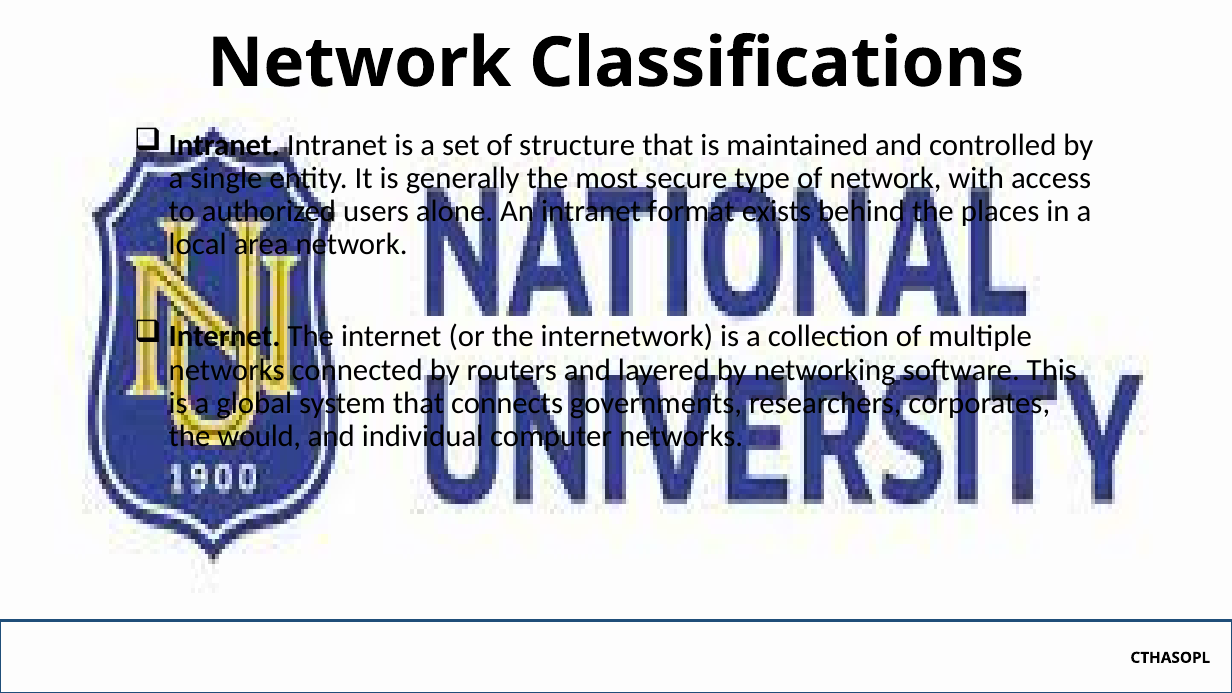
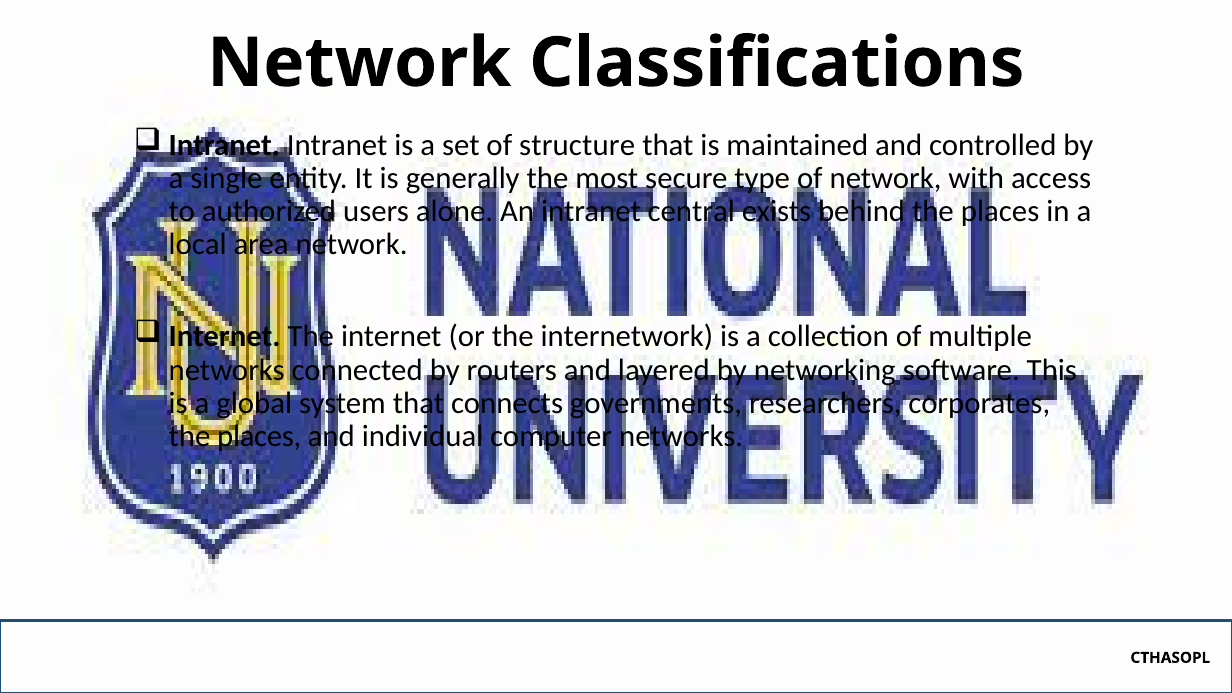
format: format -> central
would at (259, 437): would -> places
